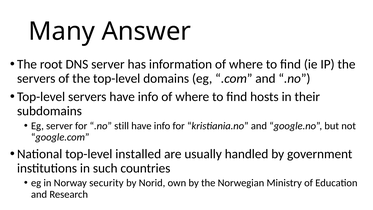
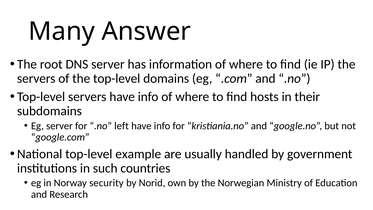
still: still -> left
installed: installed -> example
